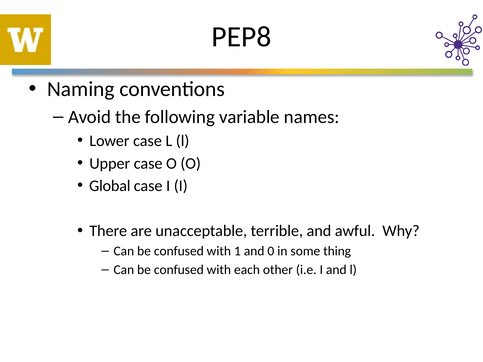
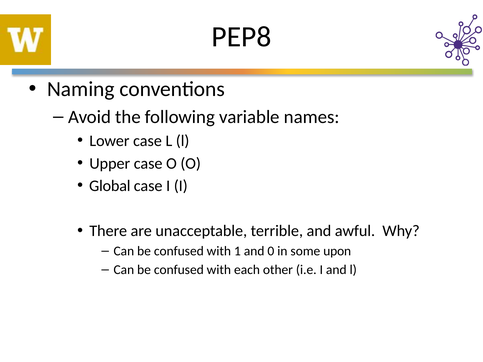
thing: thing -> upon
